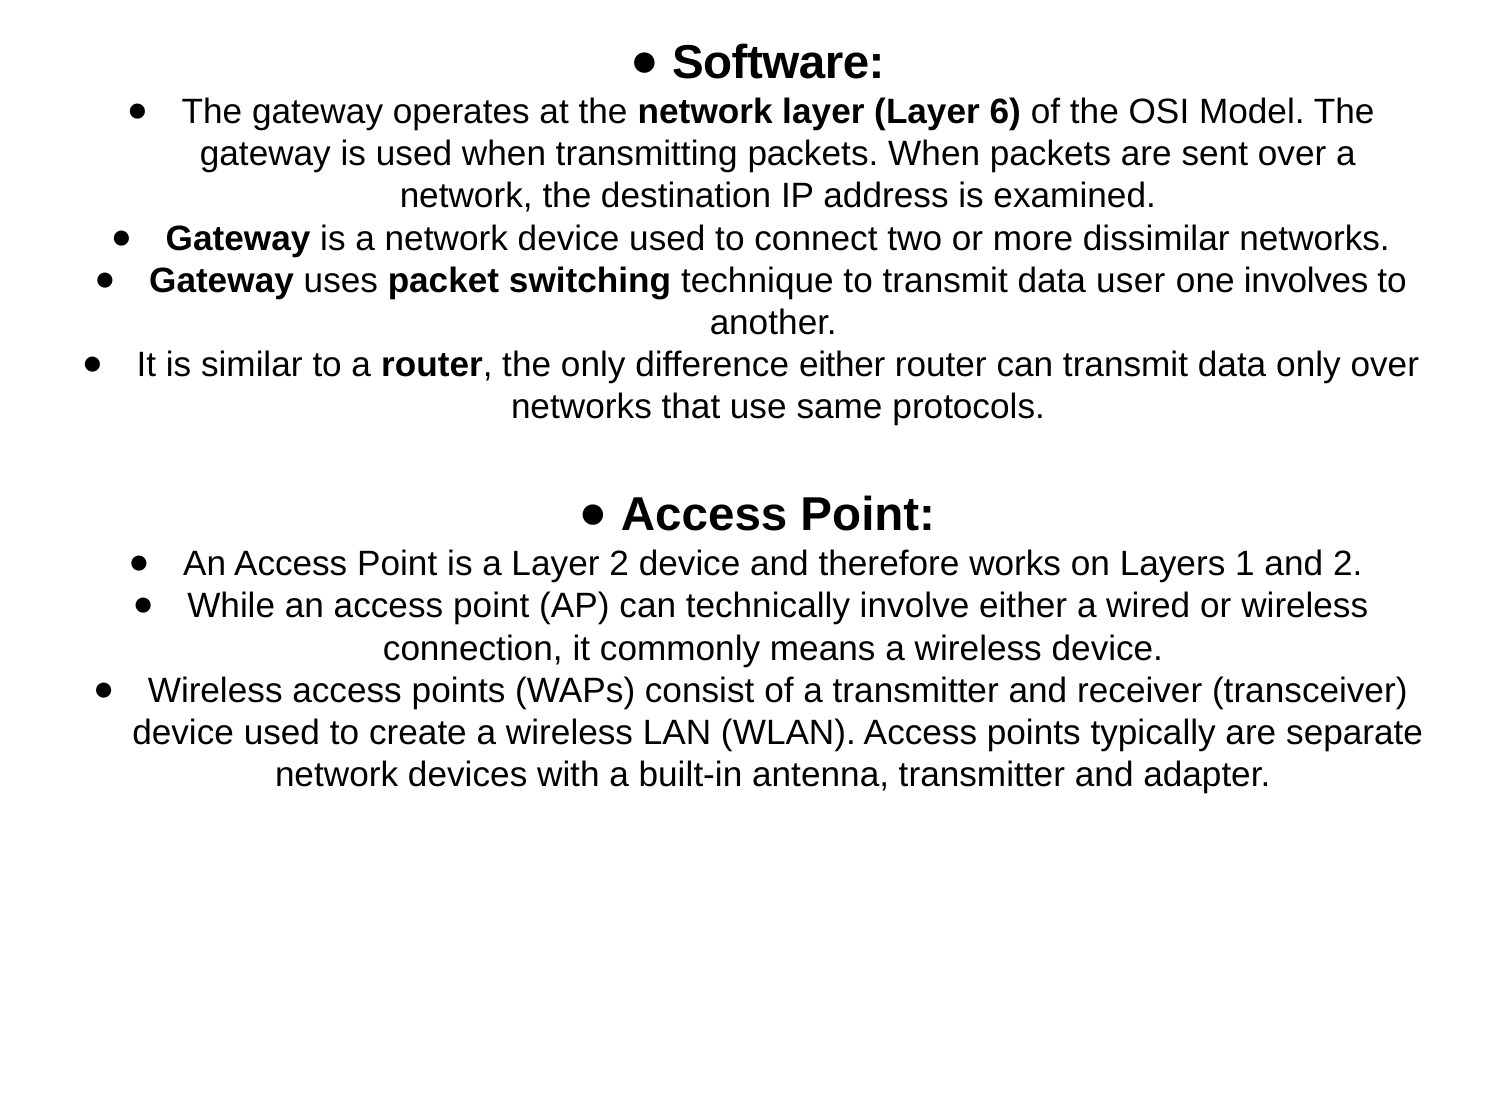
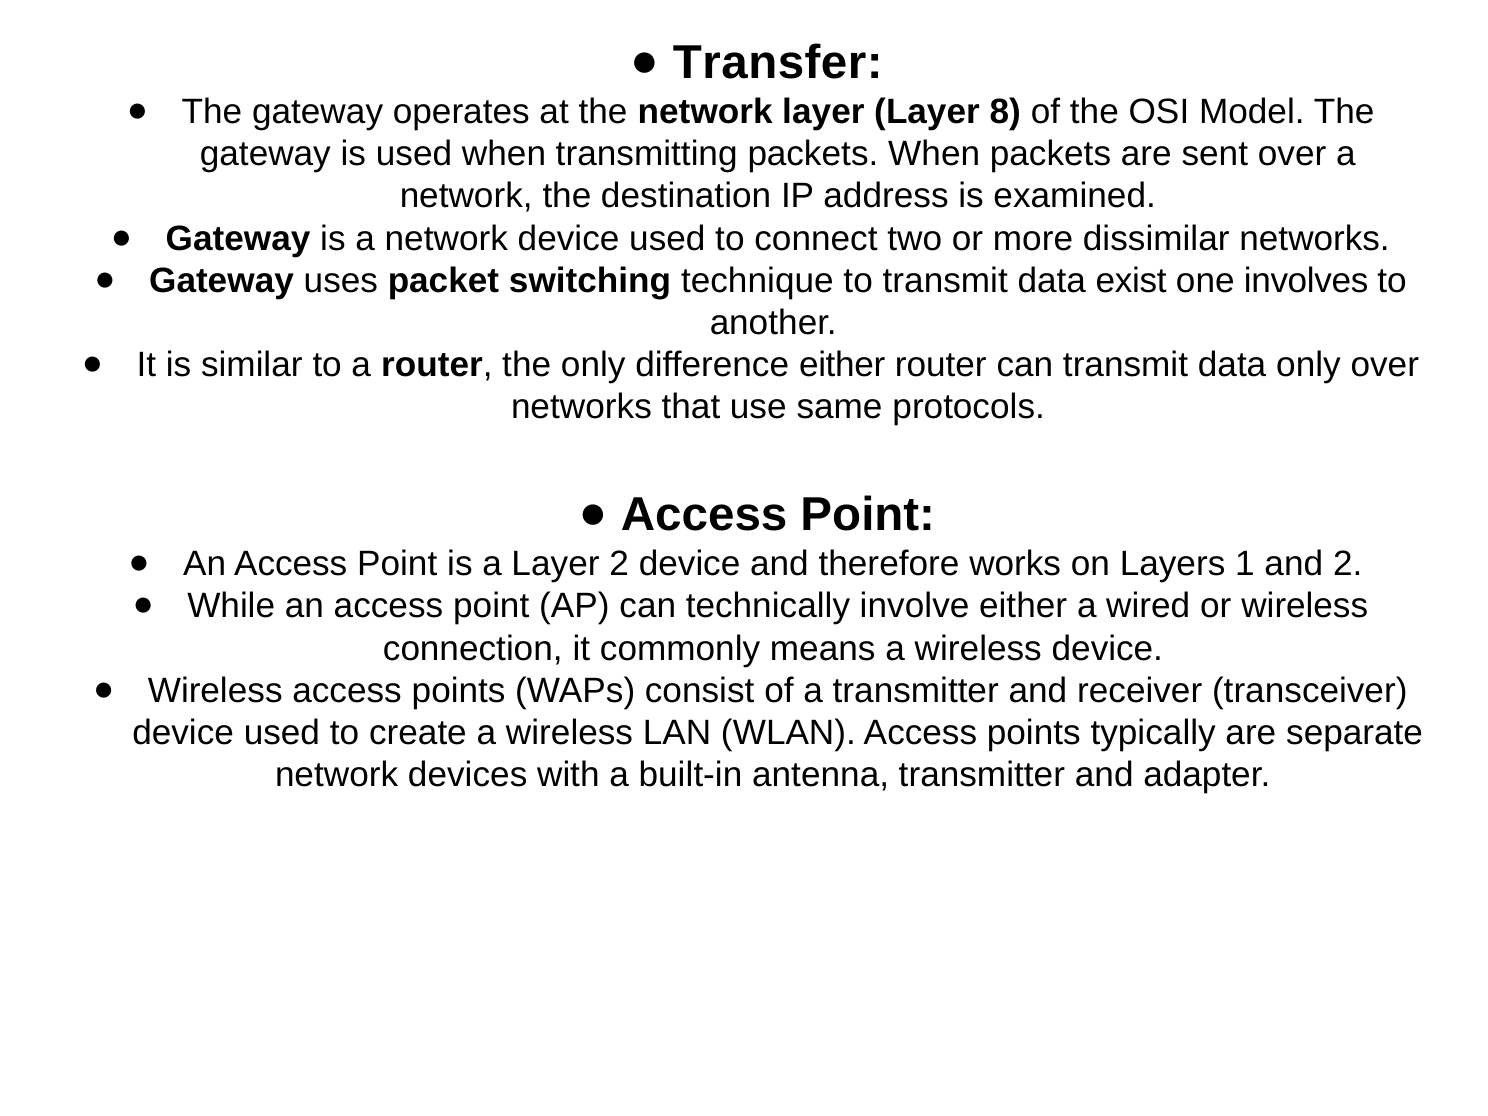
Software: Software -> Transfer
6: 6 -> 8
user: user -> exist
